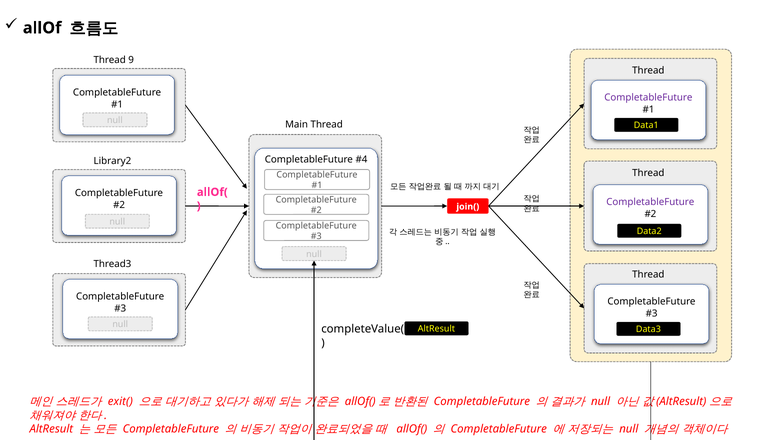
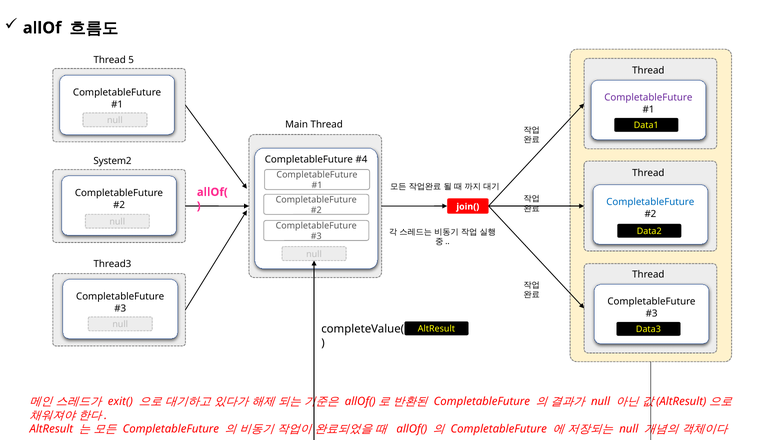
9: 9 -> 5
Library2: Library2 -> System2
CompletableFuture at (650, 202) colour: purple -> blue
